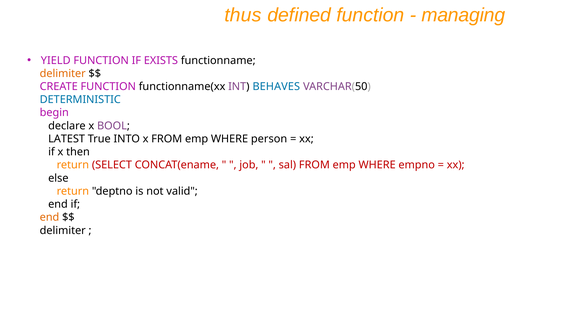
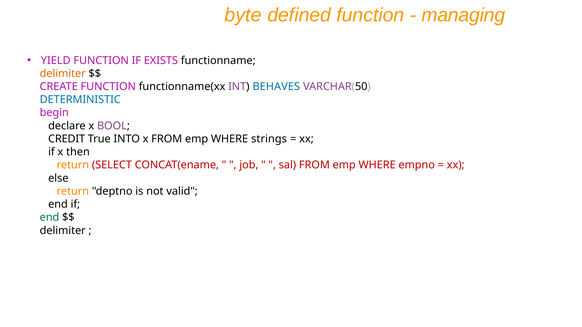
thus: thus -> byte
LATEST: LATEST -> CREDIT
person: person -> strings
end at (49, 218) colour: orange -> green
